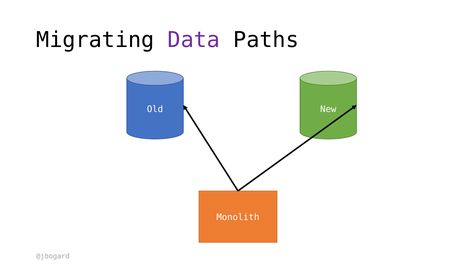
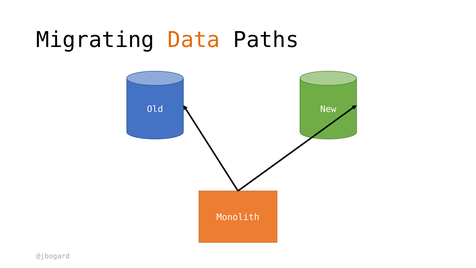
Data colour: purple -> orange
